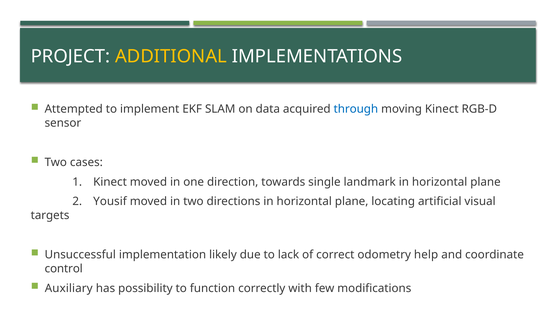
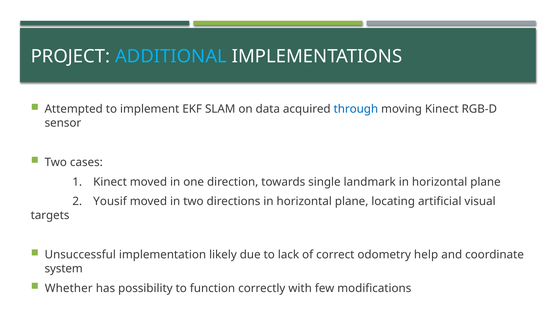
ADDITIONAL colour: yellow -> light blue
control: control -> system
Auxiliary: Auxiliary -> Whether
